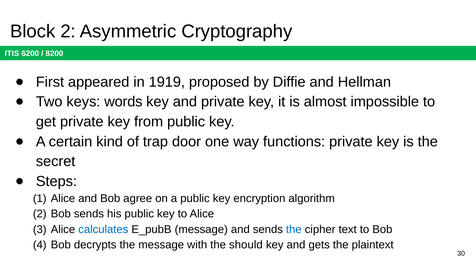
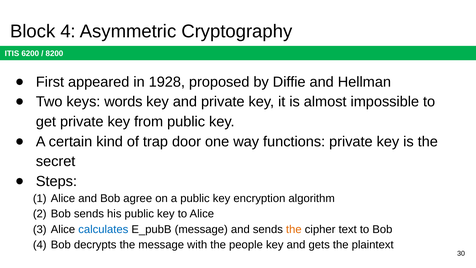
Block 2: 2 -> 4
1919: 1919 -> 1928
the at (294, 229) colour: blue -> orange
should: should -> people
